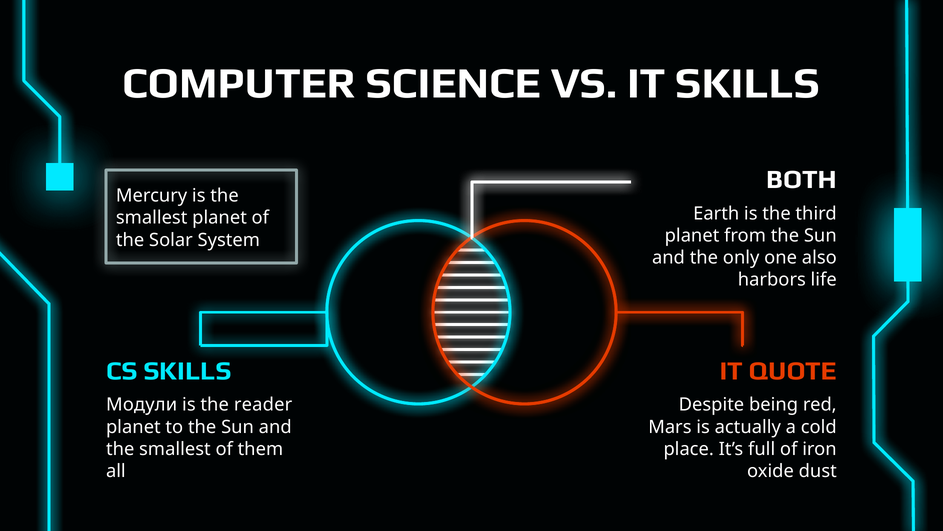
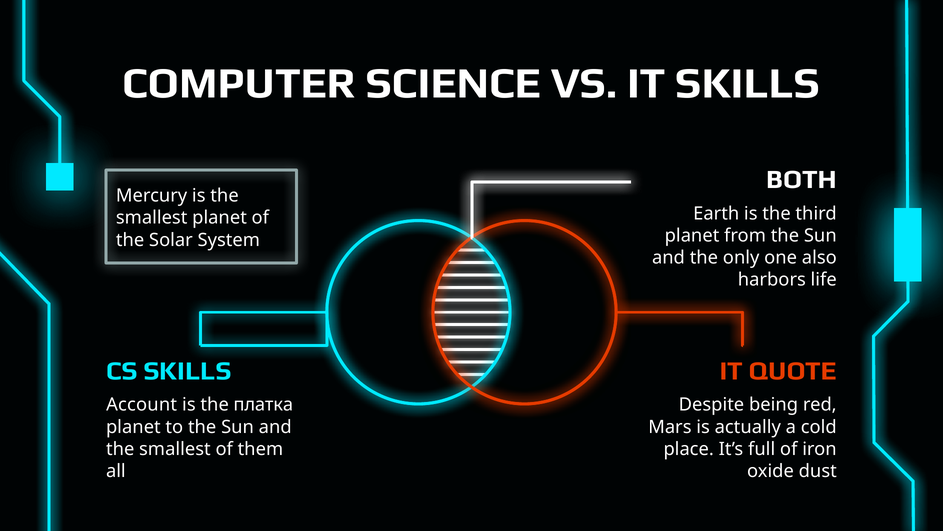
Модули: Модули -> Account
reader: reader -> платка
